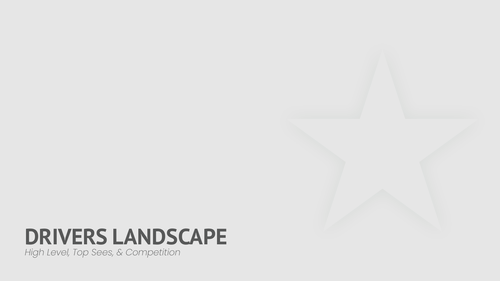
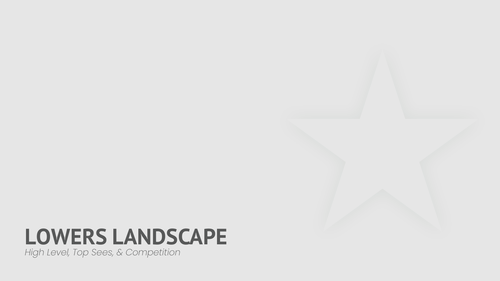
DRIVERS: DRIVERS -> LOWERS
